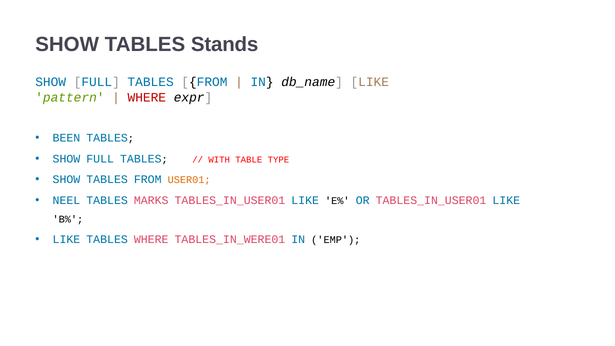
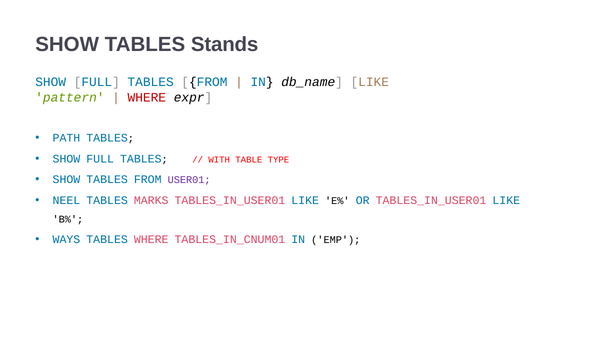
BEEN: BEEN -> PATH
USER01 colour: orange -> purple
LIKE at (66, 240): LIKE -> WAYS
TABLES_IN_WERE01: TABLES_IN_WERE01 -> TABLES_IN_CNUM01
